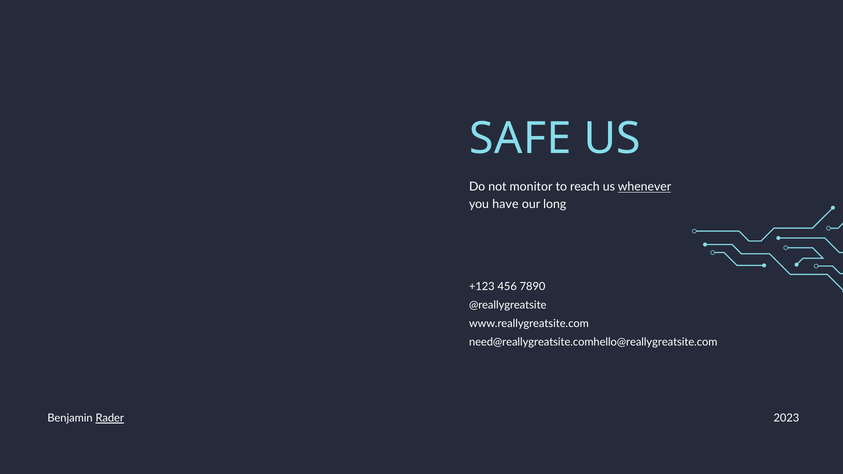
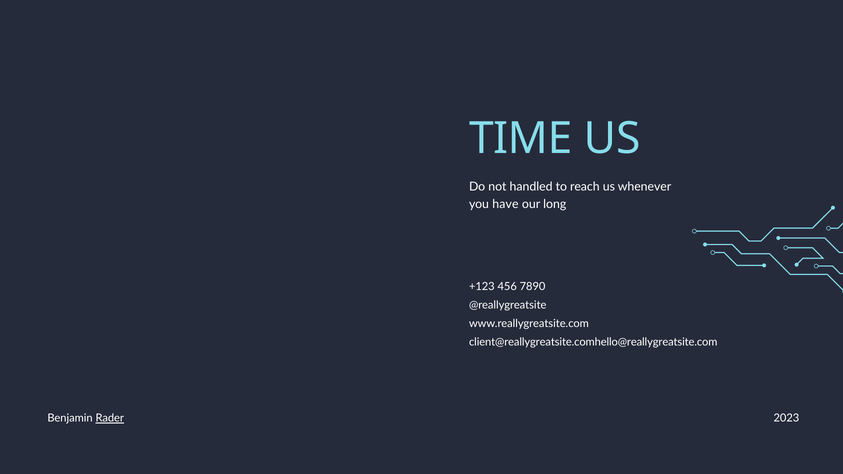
SAFE: SAFE -> TIME
monitor: monitor -> handled
whenever underline: present -> none
need@reallygreatsite.comhello@reallygreatsite.com: need@reallygreatsite.comhello@reallygreatsite.com -> client@reallygreatsite.comhello@reallygreatsite.com
